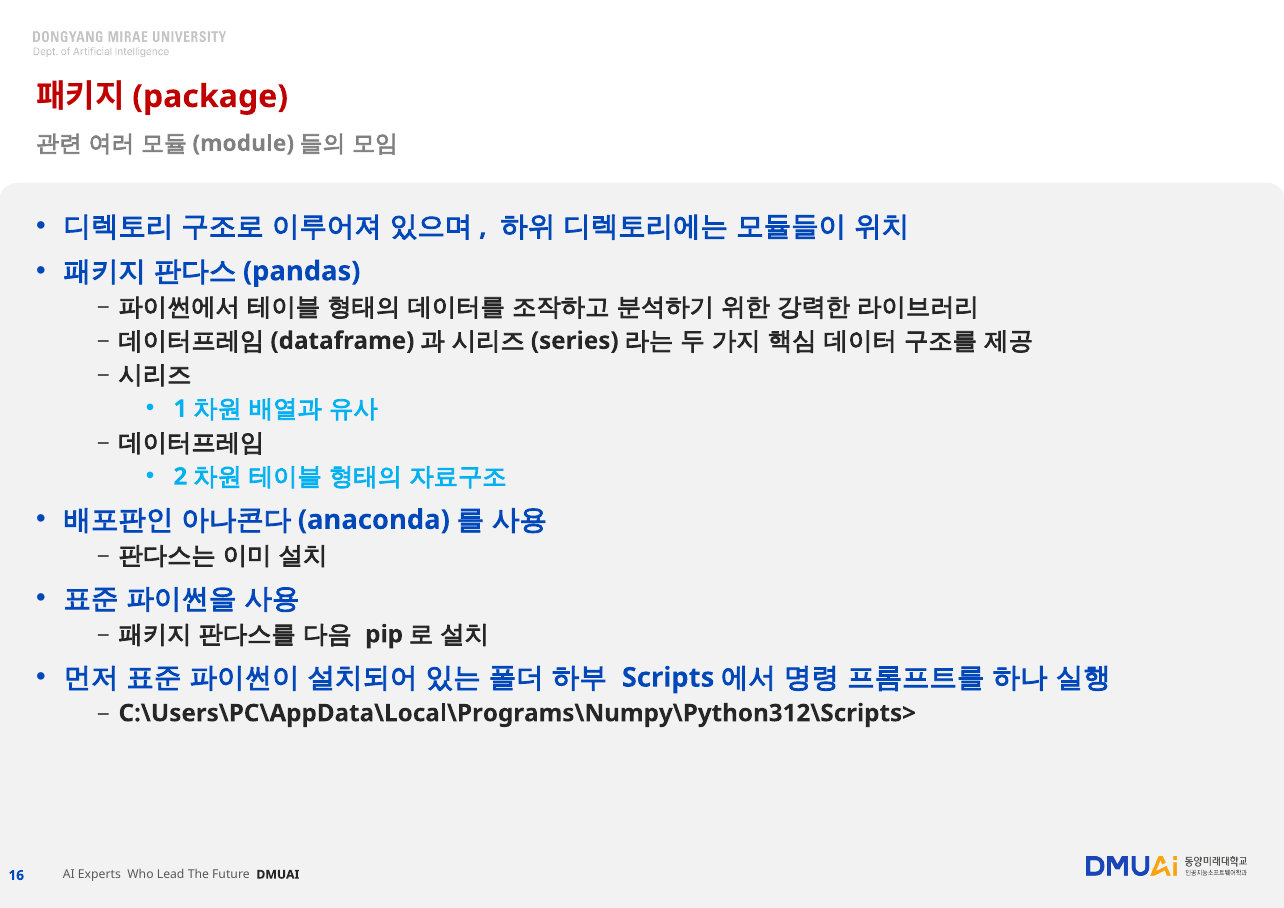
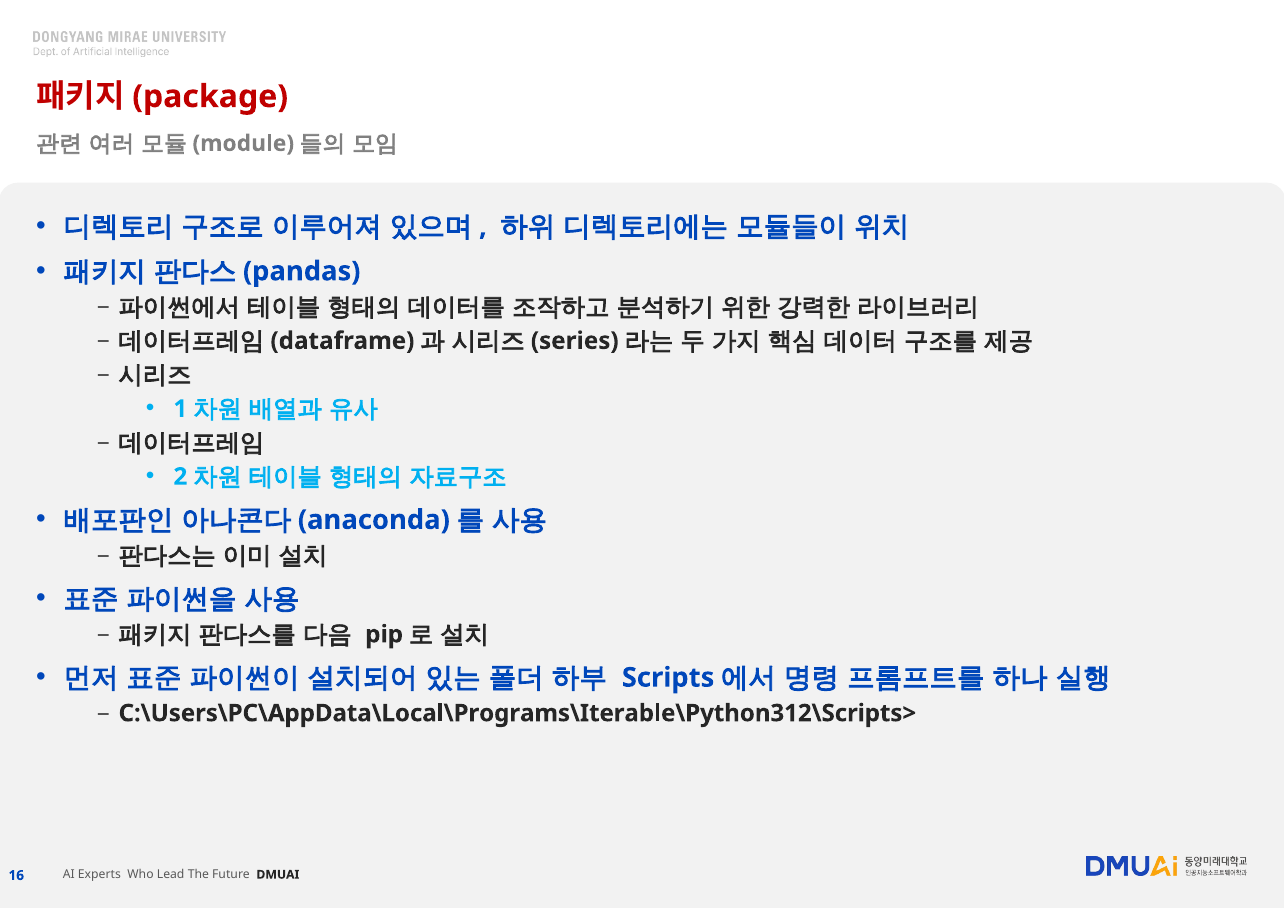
C:\Users\PC\AppData\Local\Programs\Numpy\Python312\Scripts>: C:\Users\PC\AppData\Local\Programs\Numpy\Python312\Scripts> -> C:\Users\PC\AppData\Local\Programs\Iterable\Python312\Scripts>
